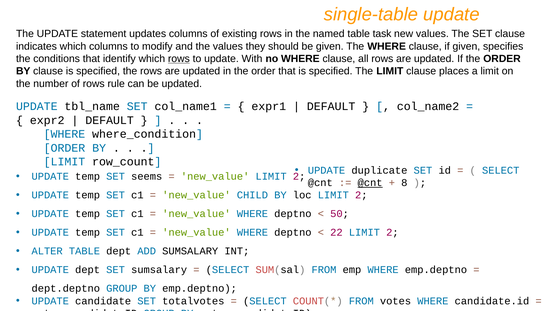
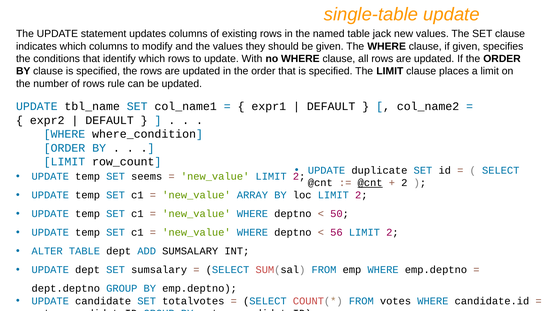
task: task -> jack
rows at (179, 59) underline: present -> none
8 at (404, 183): 8 -> 2
CHILD: CHILD -> ARRAY
22: 22 -> 56
